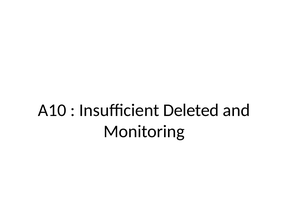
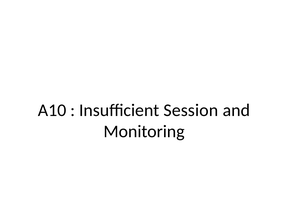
Deleted: Deleted -> Session
